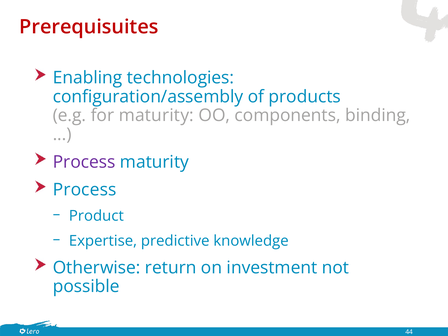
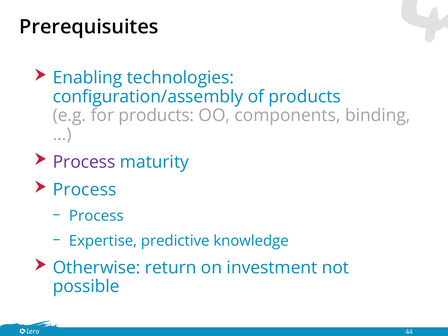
Prerequisuites colour: red -> black
for maturity: maturity -> products
Product at (96, 216): Product -> Process
